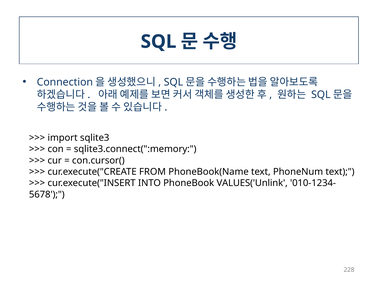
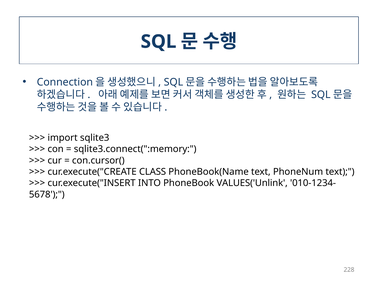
FROM: FROM -> CLASS
